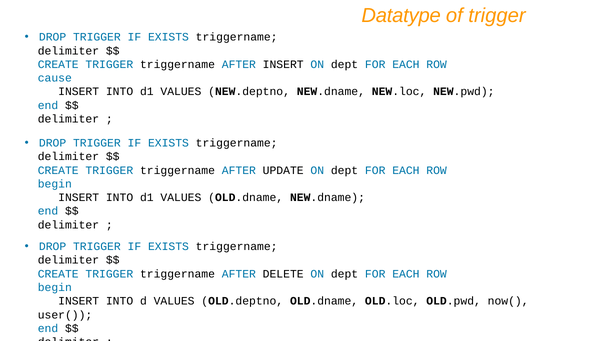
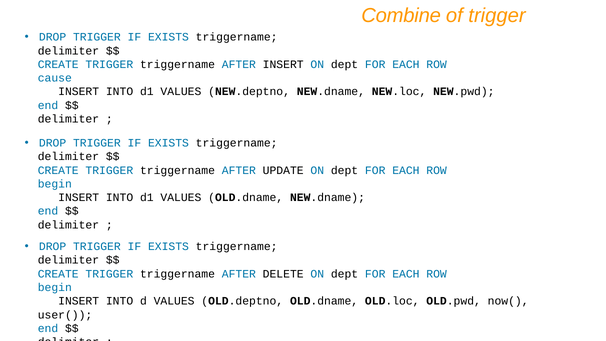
Datatype: Datatype -> Combine
